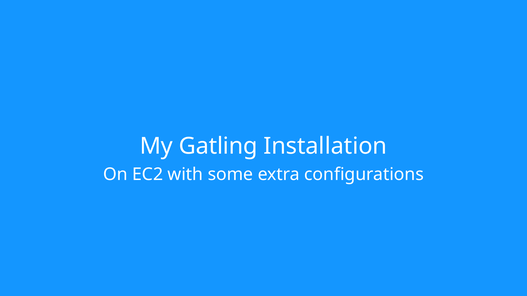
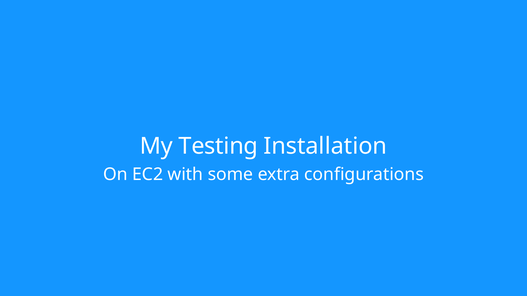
Gatling: Gatling -> Testing
